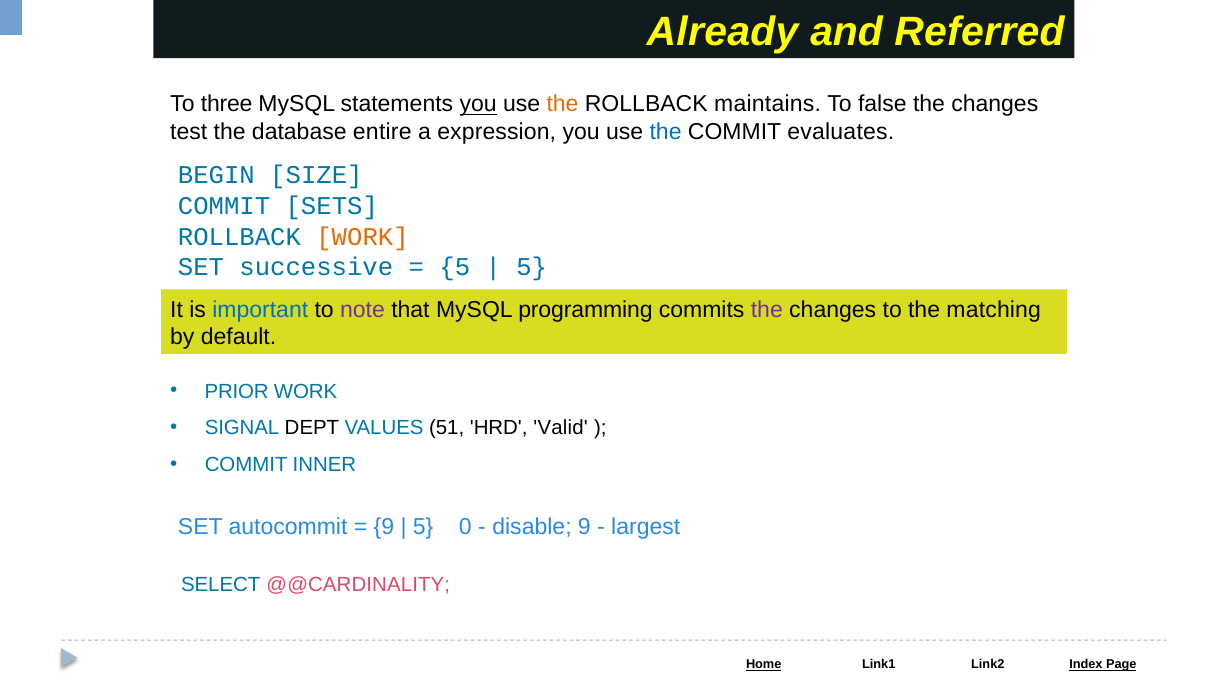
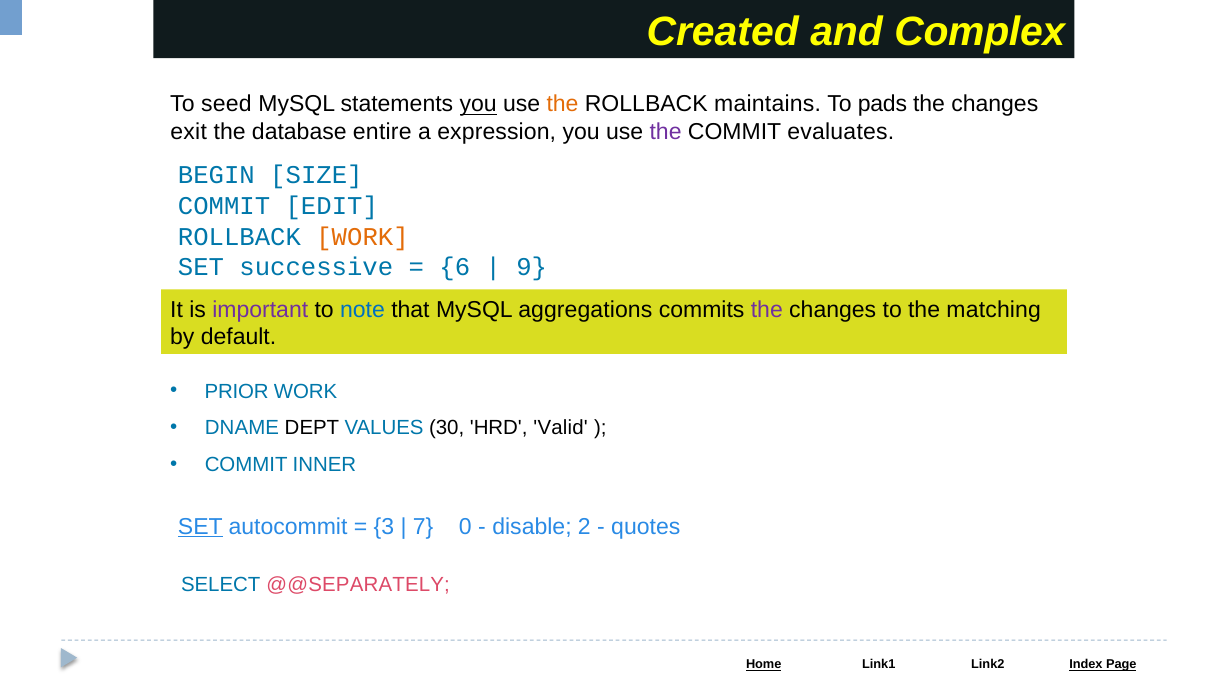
Already: Already -> Created
Referred: Referred -> Complex
three: three -> seed
false: false -> pads
test: test -> exit
the at (666, 132) colour: blue -> purple
SETS: SETS -> EDIT
5 at (455, 267): 5 -> 6
5 at (532, 267): 5 -> 9
important colour: blue -> purple
note colour: purple -> blue
programming: programming -> aggregations
SIGNAL: SIGNAL -> DNAME
51: 51 -> 30
SET at (200, 526) underline: none -> present
9 at (384, 526): 9 -> 3
5 at (423, 526): 5 -> 7
disable 9: 9 -> 2
largest: largest -> quotes
@@CARDINALITY: @@CARDINALITY -> @@SEPARATELY
